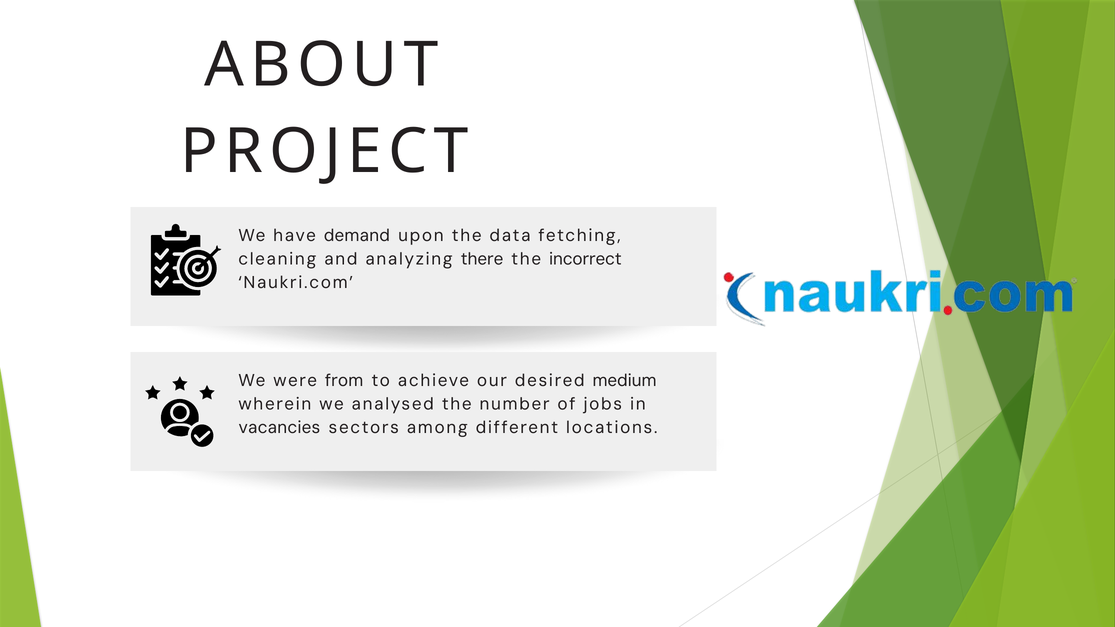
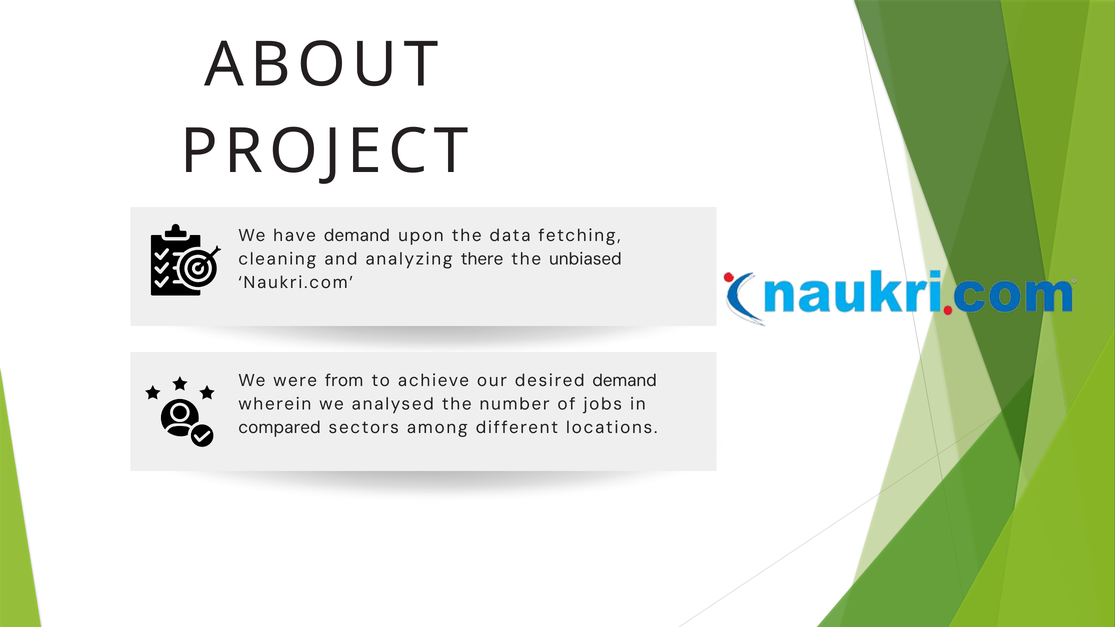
incorrect: incorrect -> unbiased
desired medium: medium -> demand
vacancies: vacancies -> compared
